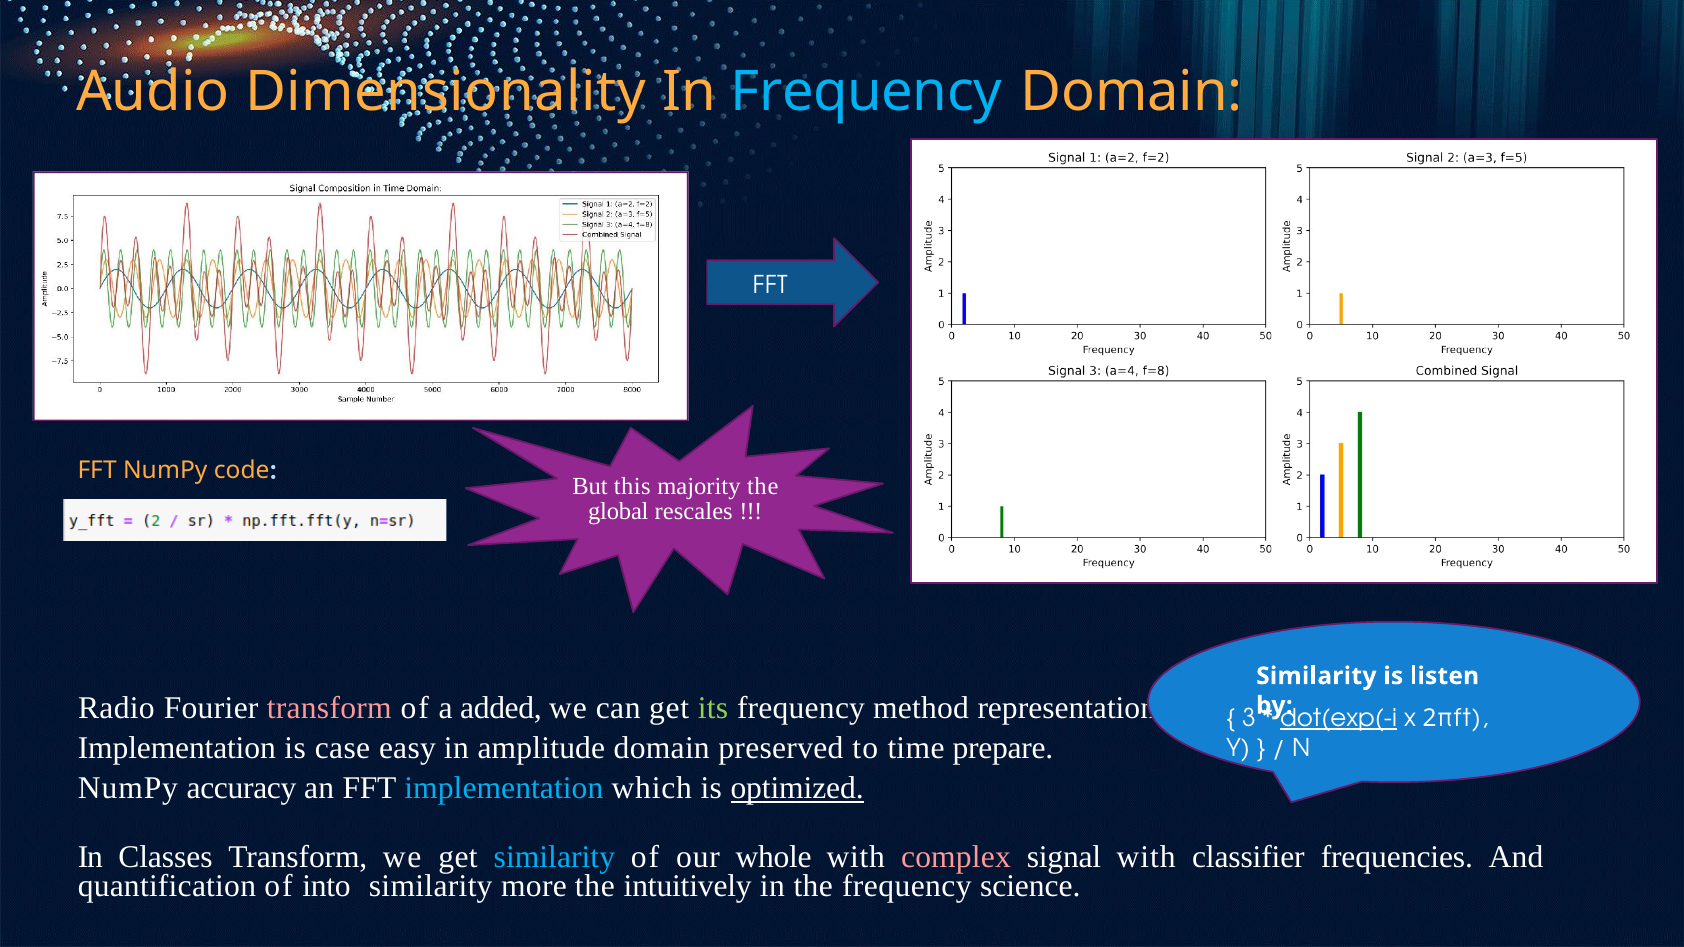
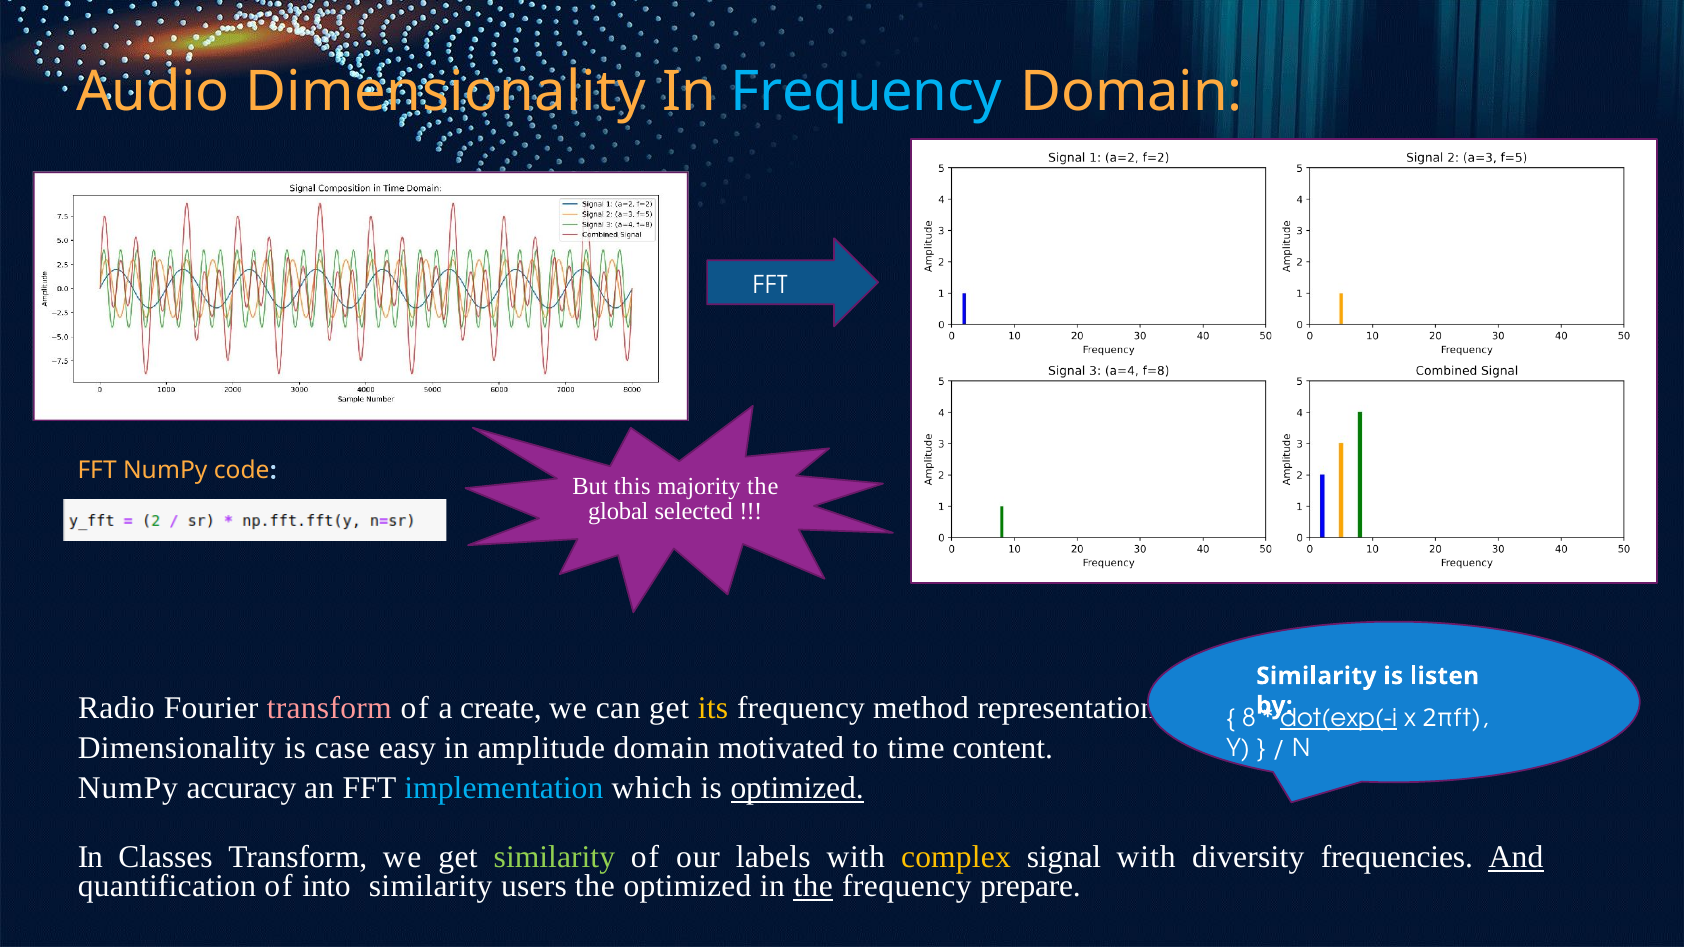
rescales: rescales -> selected
added: added -> create
its colour: light green -> yellow
3: 3 -> 8
Implementation at (177, 749): Implementation -> Dimensionality
preserved: preserved -> motivated
prepare: prepare -> content
similarity at (554, 858) colour: light blue -> light green
whole: whole -> labels
complex colour: pink -> yellow
classifier: classifier -> diversity
And underline: none -> present
more: more -> users
the intuitively: intuitively -> optimized
the at (813, 887) underline: none -> present
science: science -> prepare
